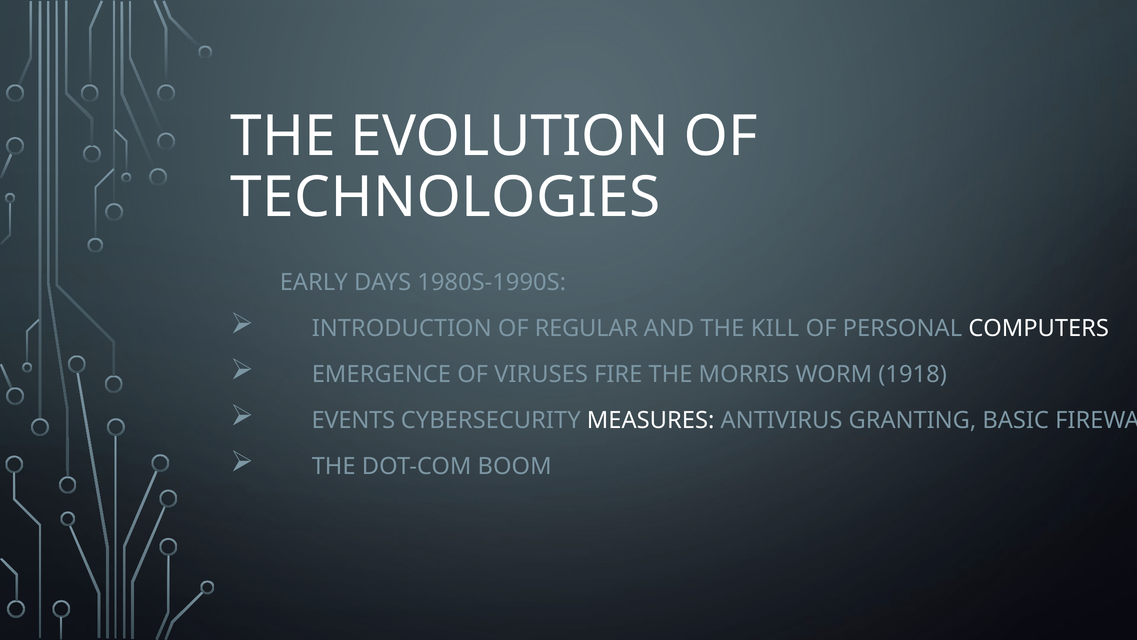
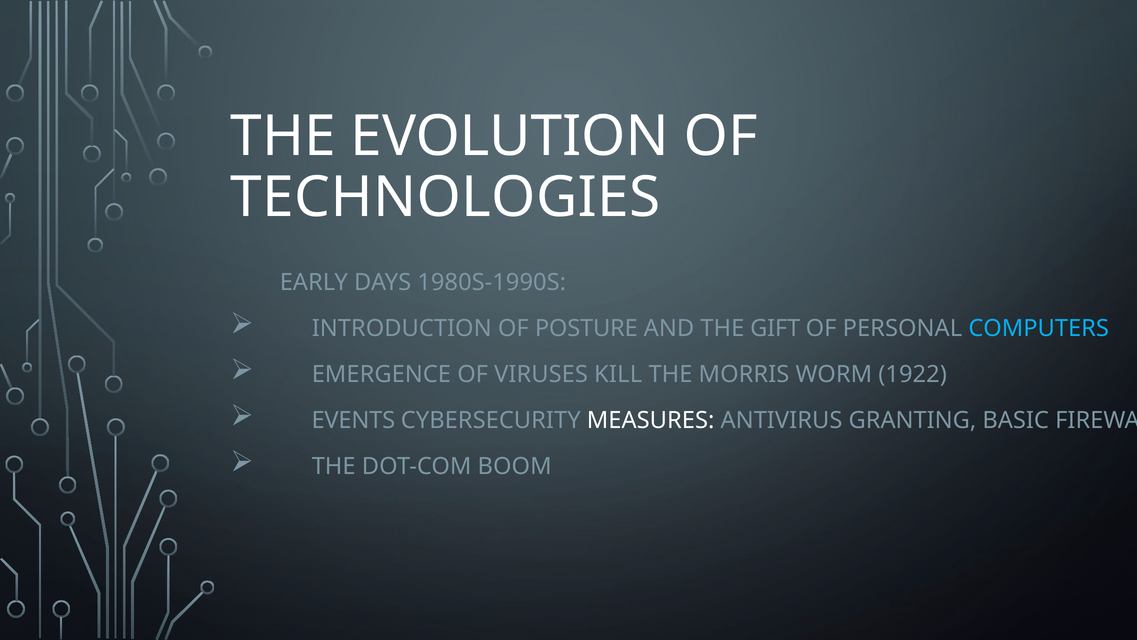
REGULAR: REGULAR -> POSTURE
KILL: KILL -> GIFT
COMPUTERS colour: white -> light blue
FIRE: FIRE -> KILL
1918: 1918 -> 1922
